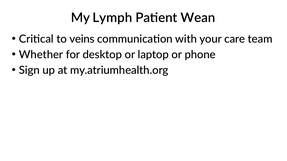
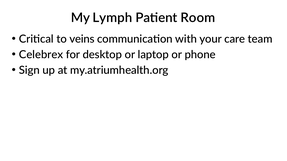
Wean: Wean -> Room
Whether: Whether -> Celebrex
